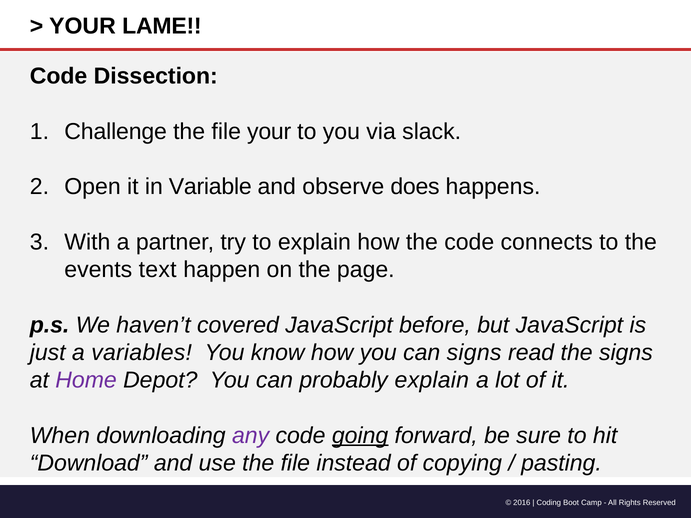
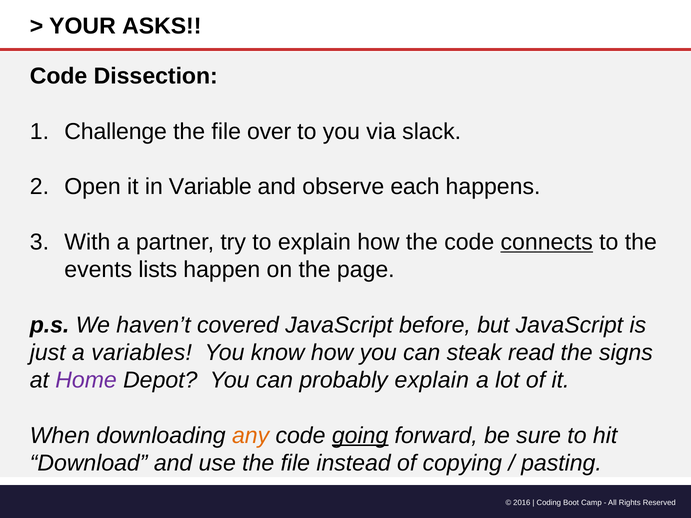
LAME: LAME -> ASKS
file your: your -> over
does: does -> each
connects underline: none -> present
text: text -> lists
can signs: signs -> steak
any colour: purple -> orange
